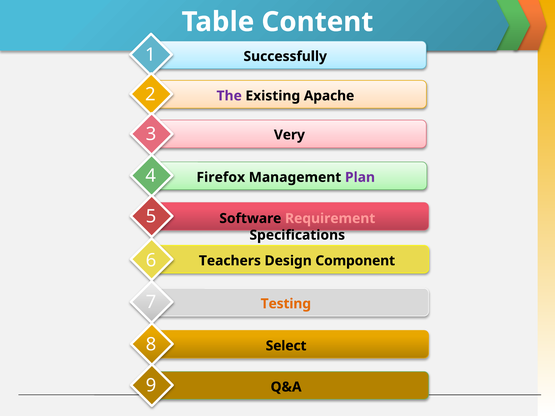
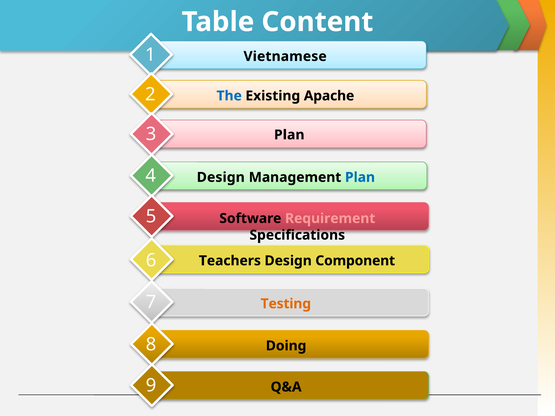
Successfully: Successfully -> Vietnamese
The colour: purple -> blue
Very at (289, 135): Very -> Plan
Firefox at (221, 177): Firefox -> Design
Plan at (360, 177) colour: purple -> blue
Select: Select -> Doing
